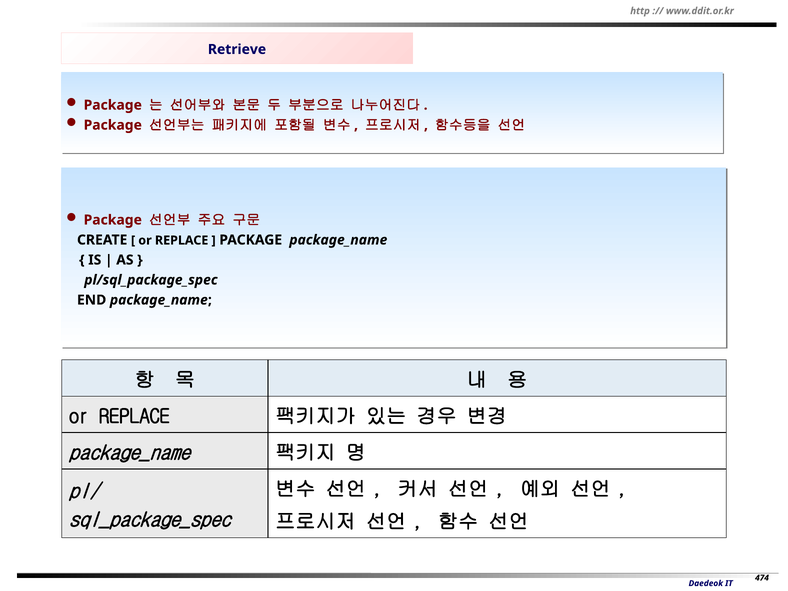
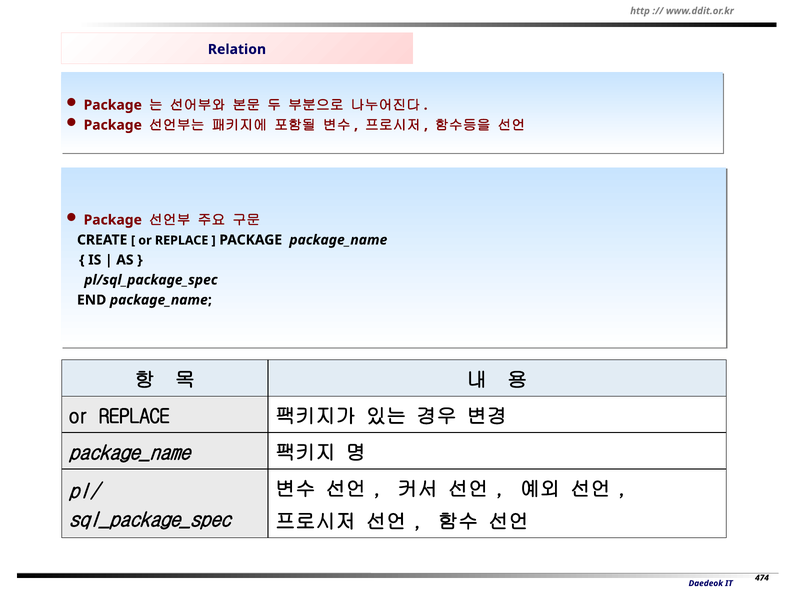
Retrieve: Retrieve -> Relation
